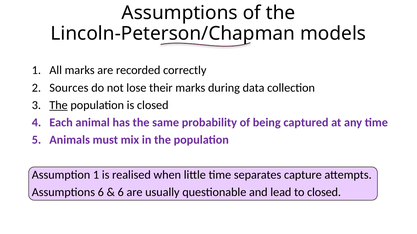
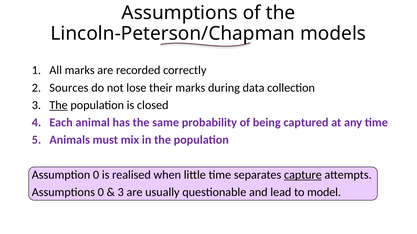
Assumption 1: 1 -> 0
capture underline: none -> present
Assumptions 6: 6 -> 0
6 at (121, 193): 6 -> 3
to closed: closed -> model
